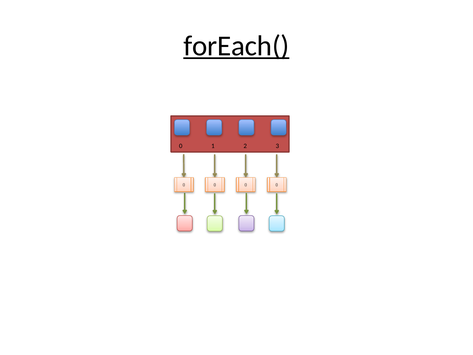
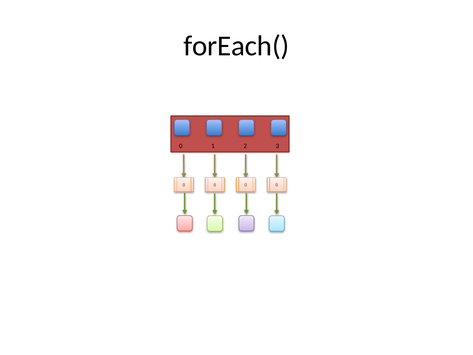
forEach( underline: present -> none
